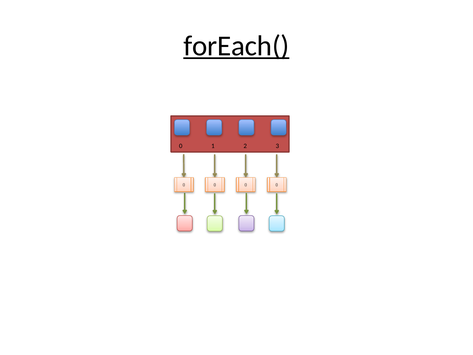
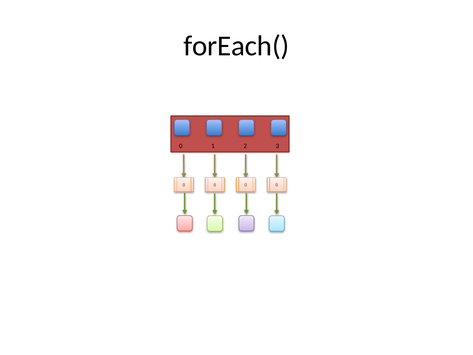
forEach( underline: present -> none
